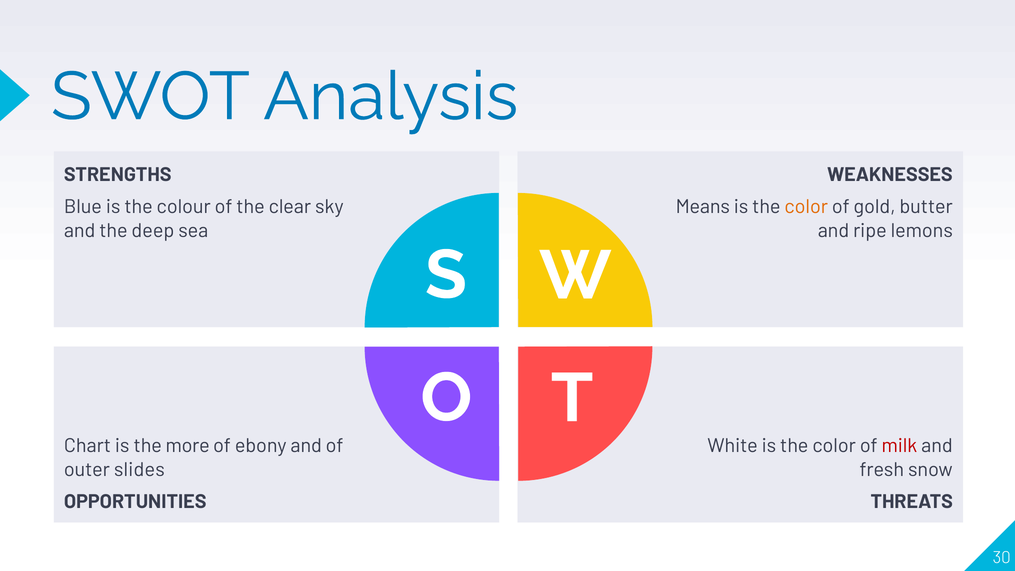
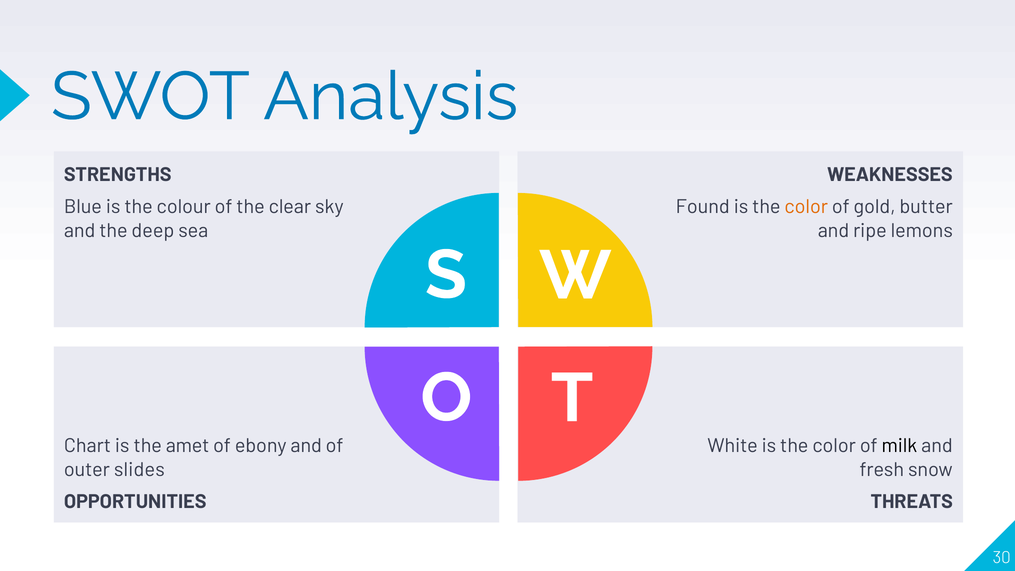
Means: Means -> Found
more: more -> amet
milk colour: red -> black
